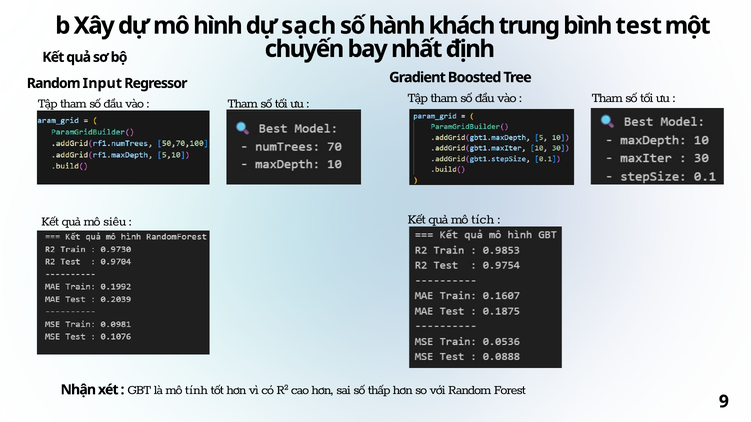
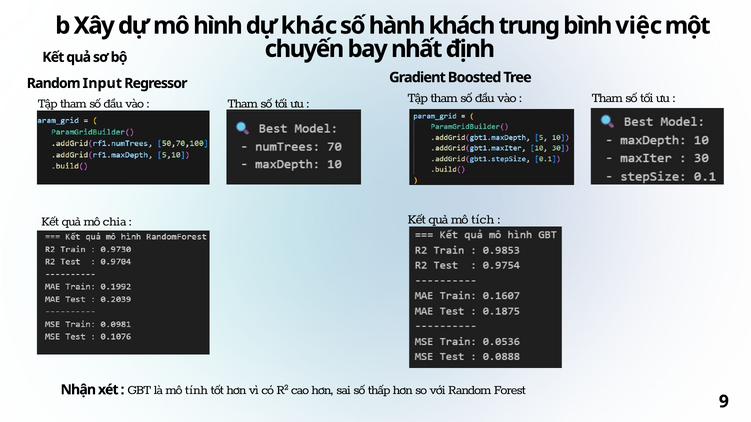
sạch: sạch -> khác
test: test -> việc
siêu: siêu -> chia
